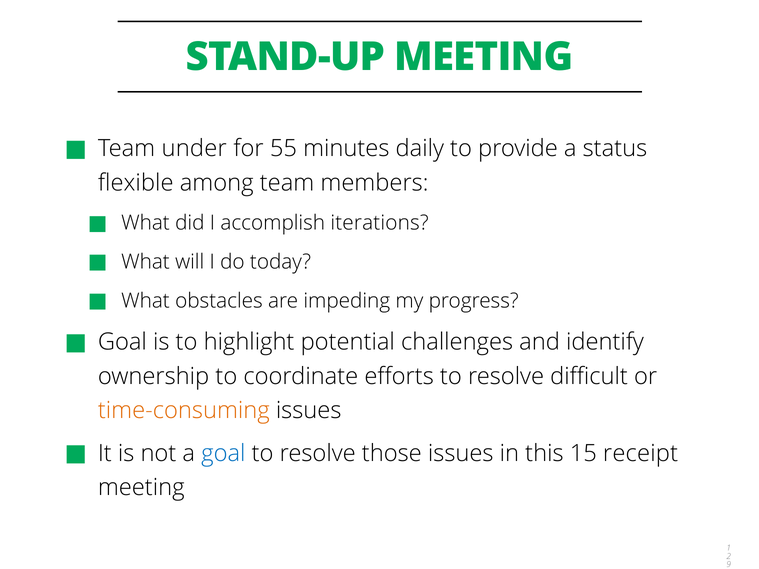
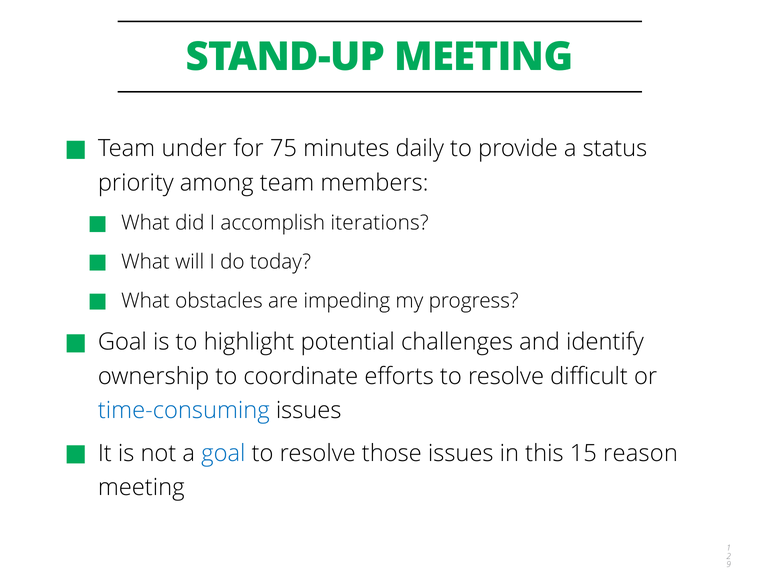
55: 55 -> 75
flexible: flexible -> priority
time-consuming colour: orange -> blue
receipt: receipt -> reason
